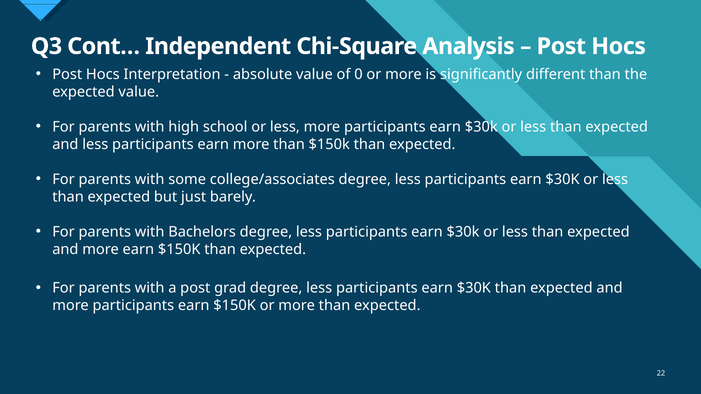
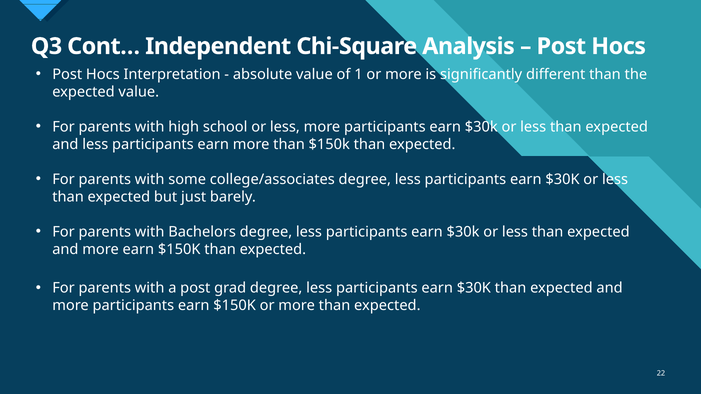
0: 0 -> 1
